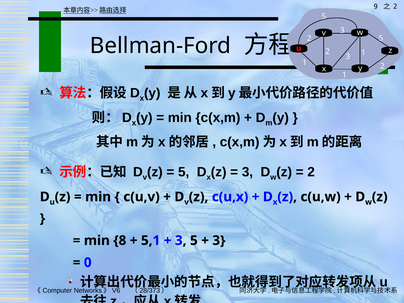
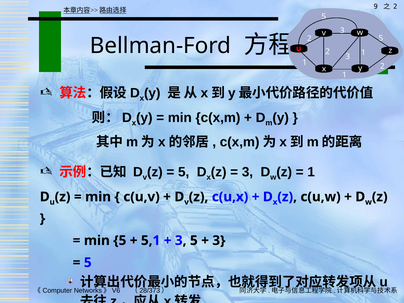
2 at (311, 172): 2 -> 1
min 8: 8 -> 5
0 at (88, 263): 0 -> 5
